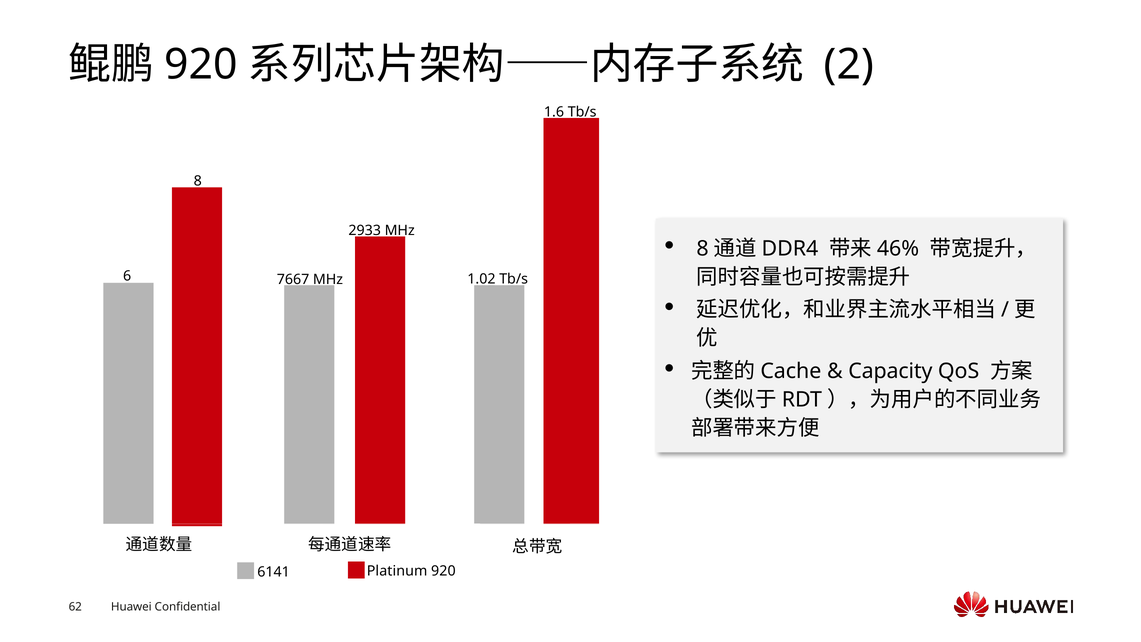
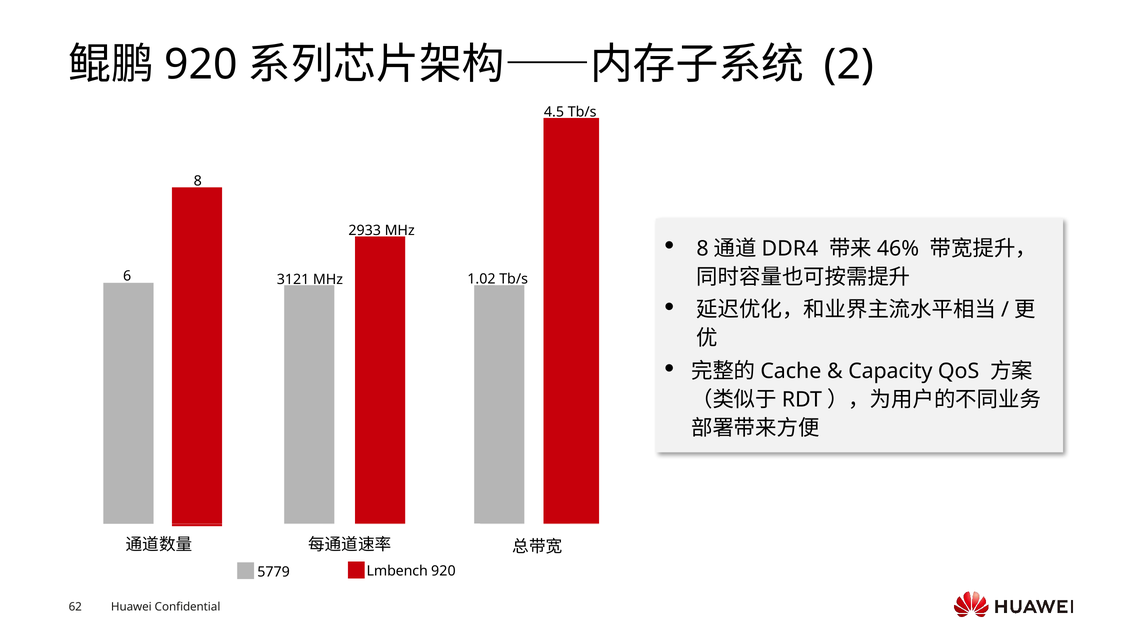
1.6: 1.6 -> 4.5
7667: 7667 -> 3121
Platinum: Platinum -> Lmbench
6141: 6141 -> 5779
